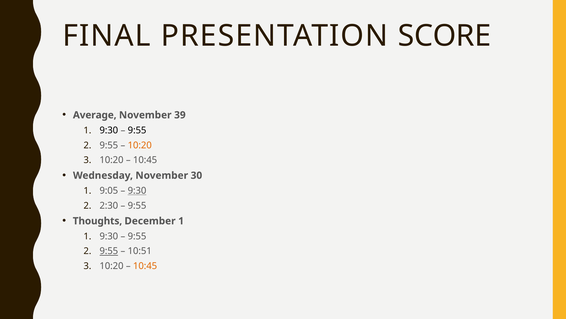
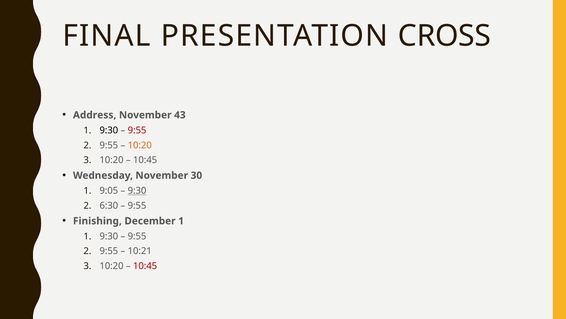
SCORE: SCORE -> CROSS
Average: Average -> Address
39: 39 -> 43
9:55 at (137, 130) colour: black -> red
2:30: 2:30 -> 6:30
Thoughts: Thoughts -> Finishing
9:55 at (109, 251) underline: present -> none
10:51: 10:51 -> 10:21
10:45 at (145, 266) colour: orange -> red
